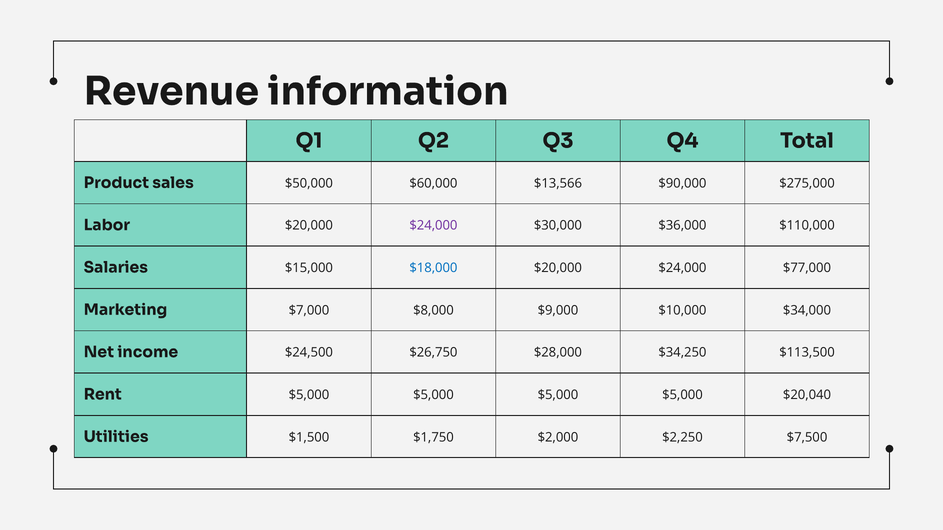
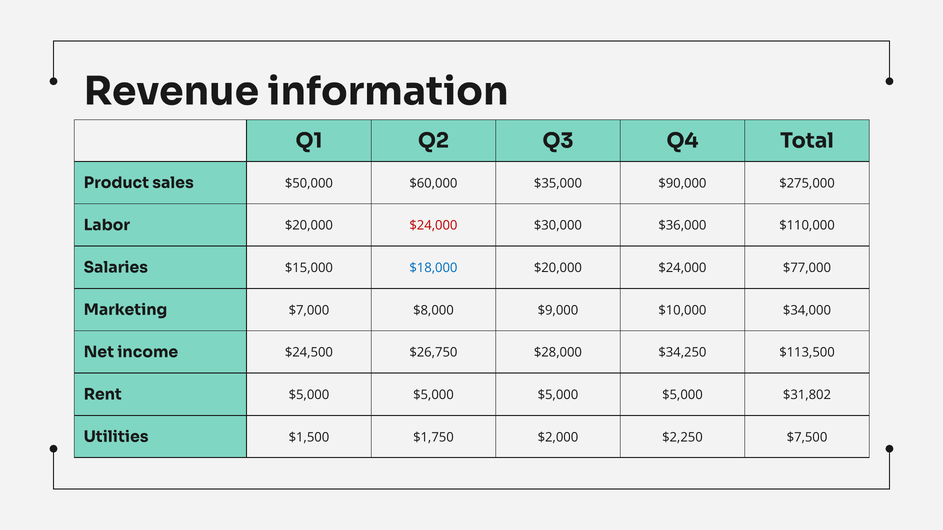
$13,566: $13,566 -> $35,000
$24,000 at (433, 226) colour: purple -> red
$20,040: $20,040 -> $31,802
